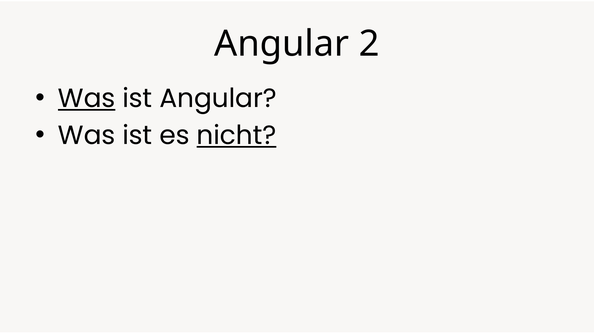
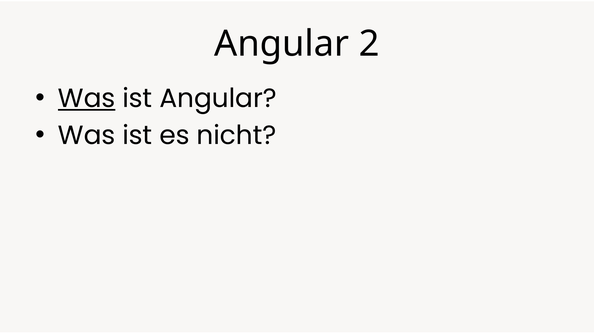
nicht underline: present -> none
